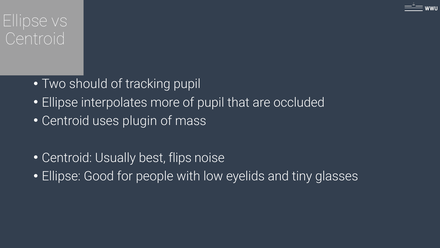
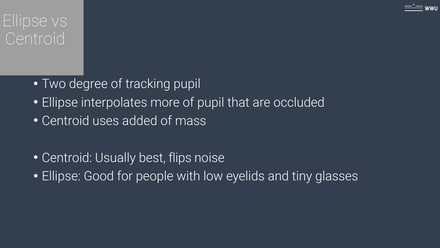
should: should -> degree
plugin: plugin -> added
